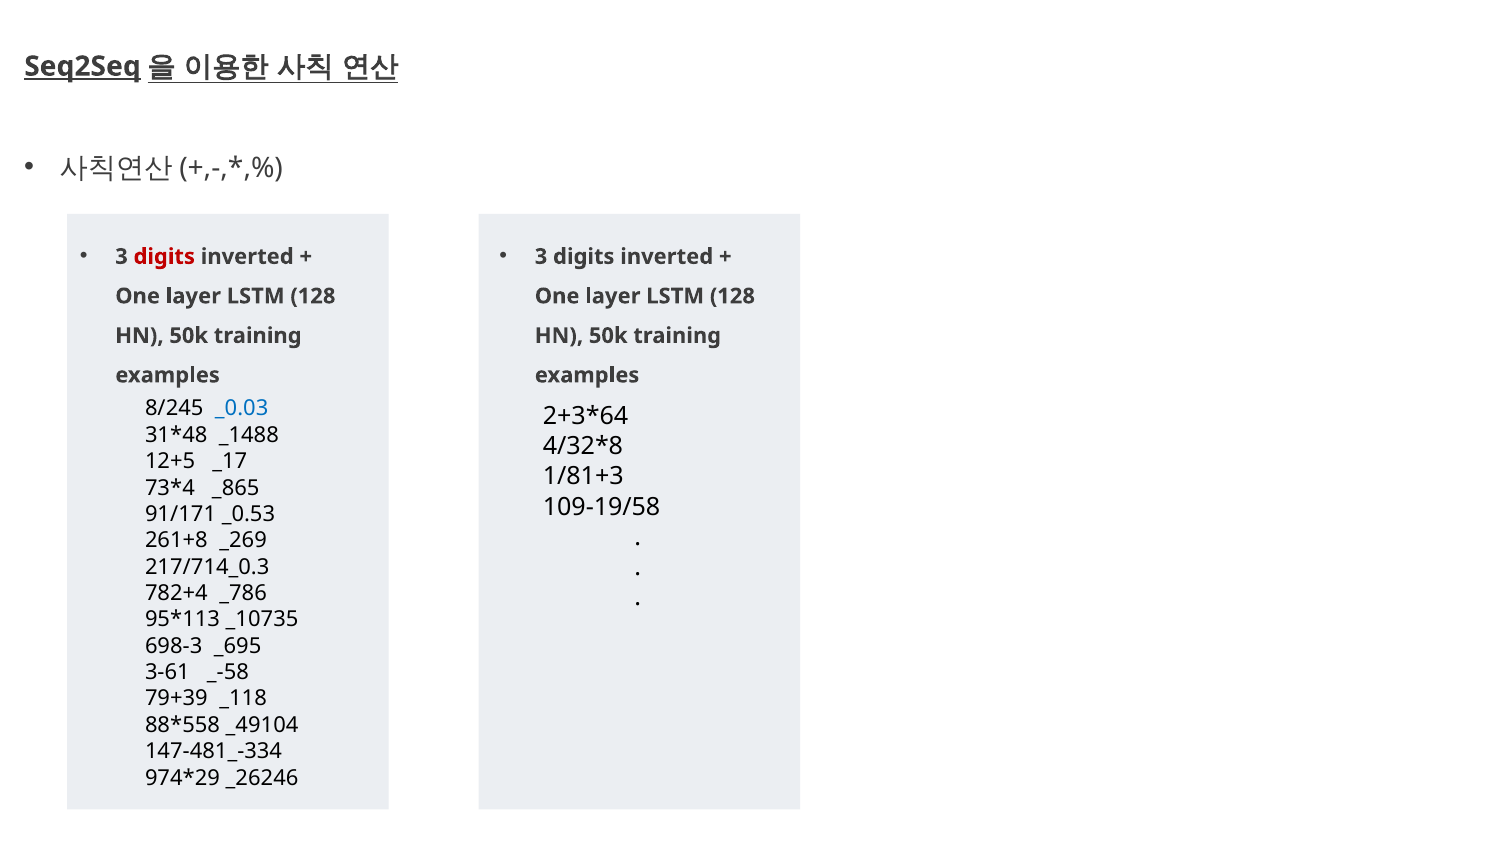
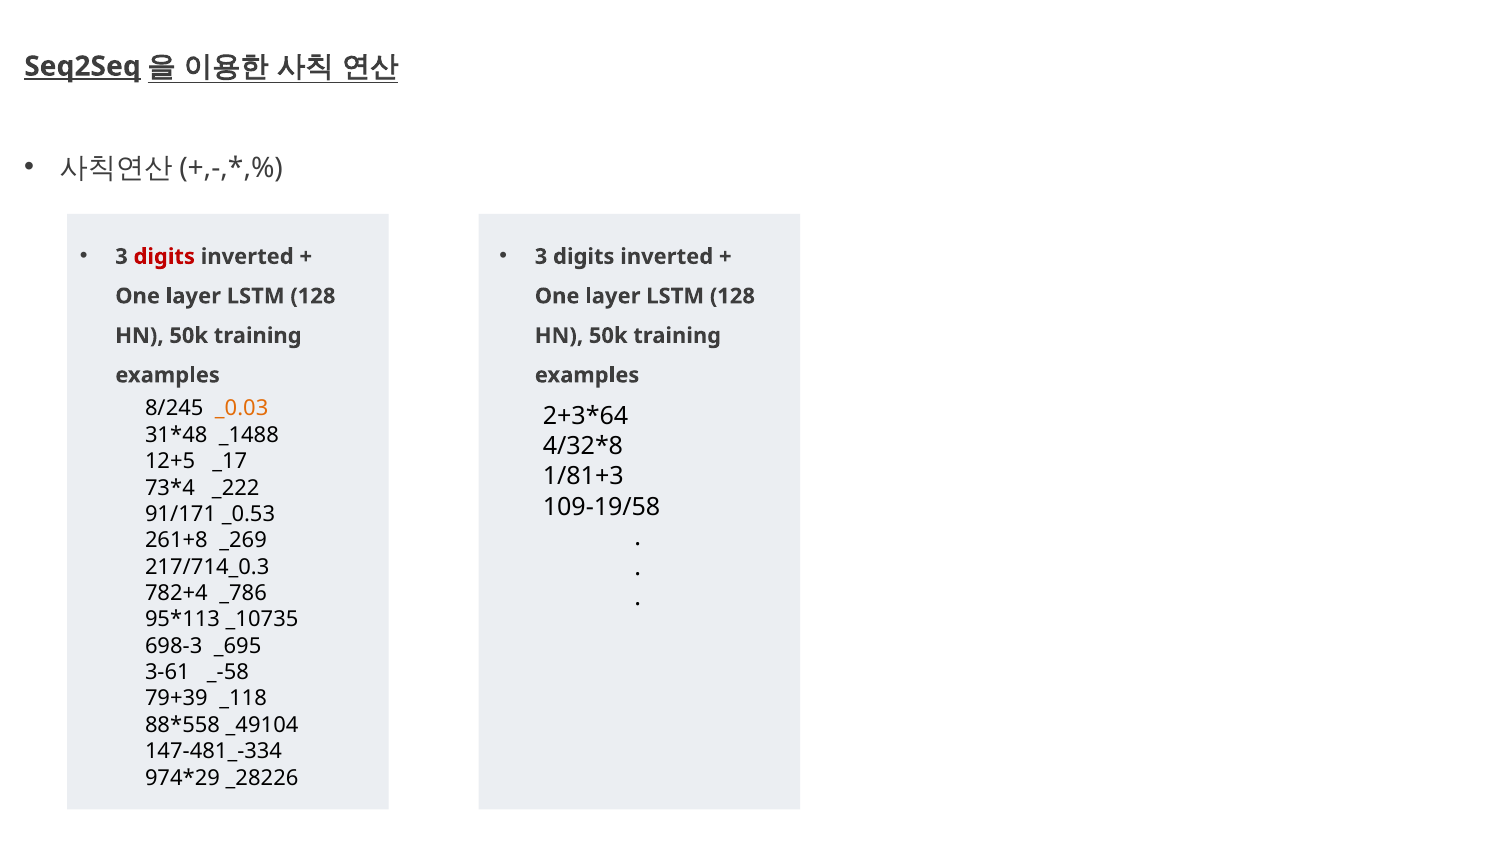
_0.03 colour: blue -> orange
_865: _865 -> _222
_26246: _26246 -> _28226
